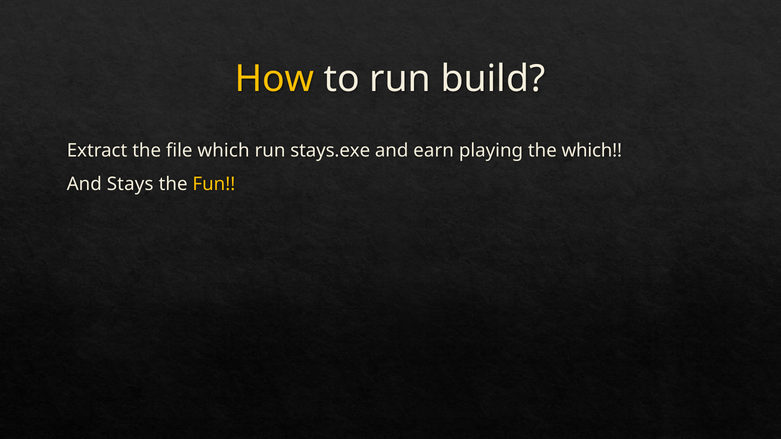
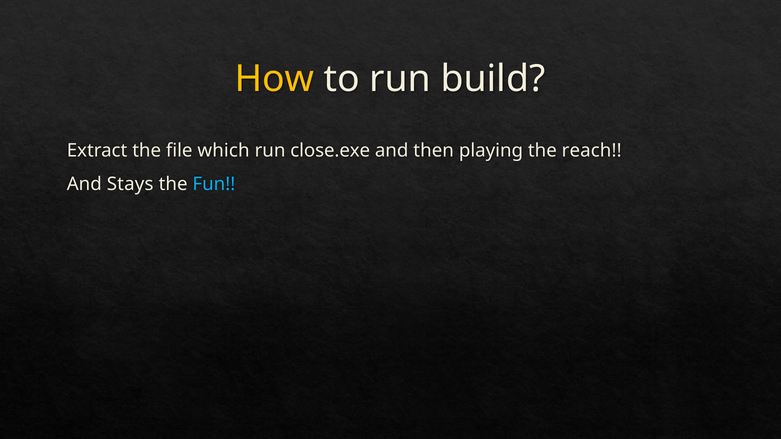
stays.exe: stays.exe -> close.exe
earn: earn -> then
the which: which -> reach
Fun colour: yellow -> light blue
